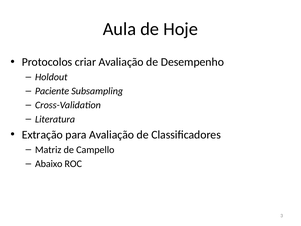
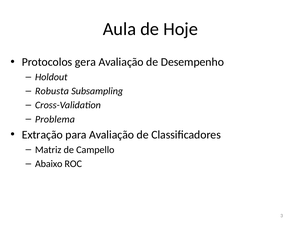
criar: criar -> gera
Paciente: Paciente -> Robusta
Literatura: Literatura -> Problema
